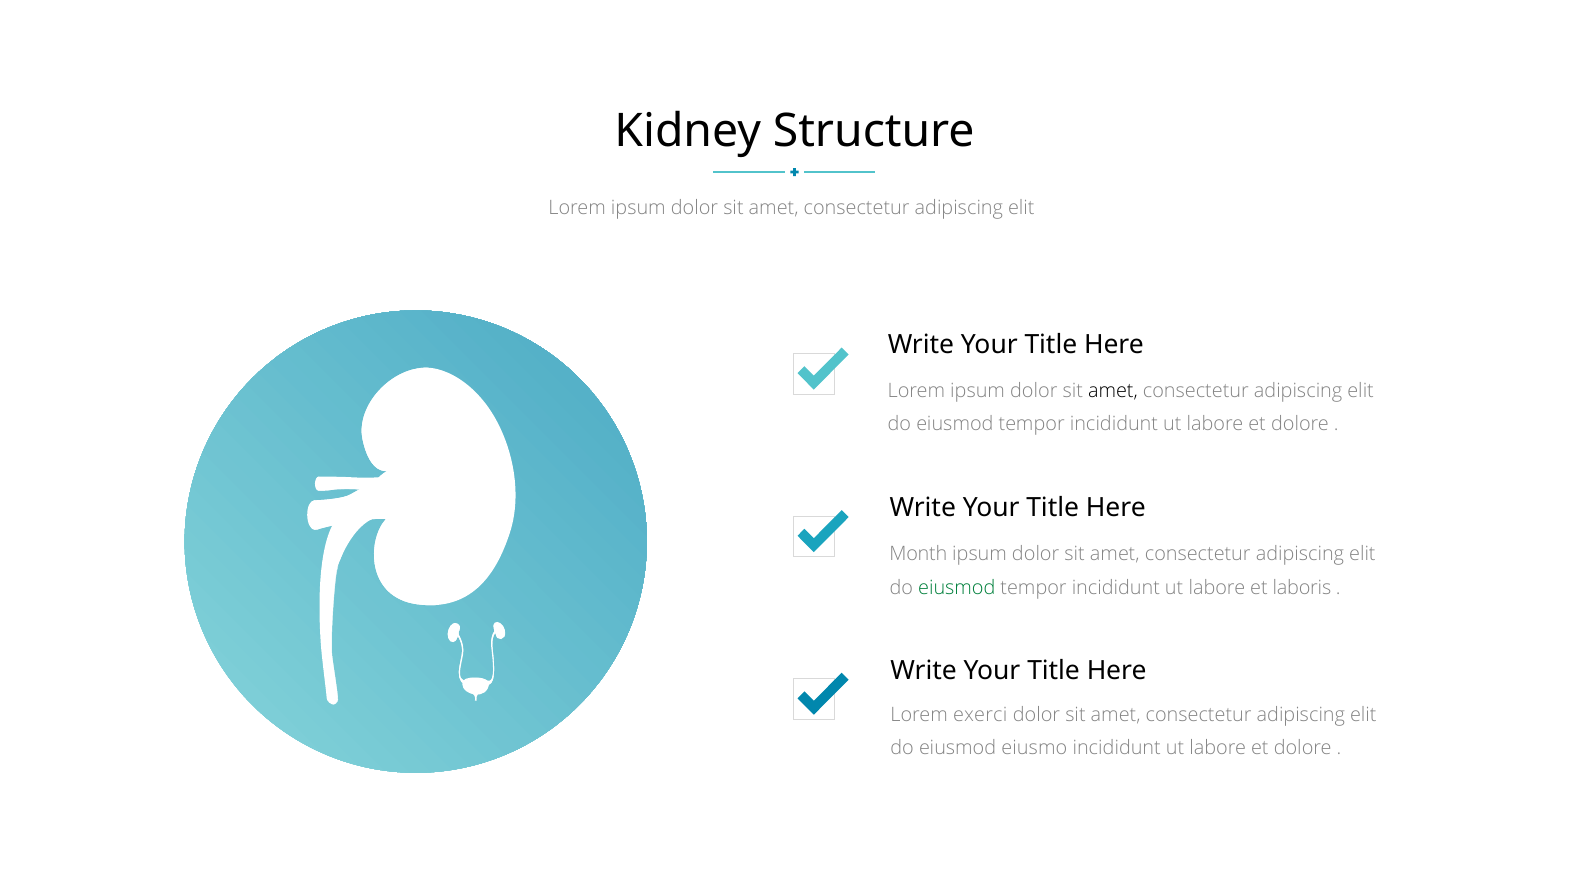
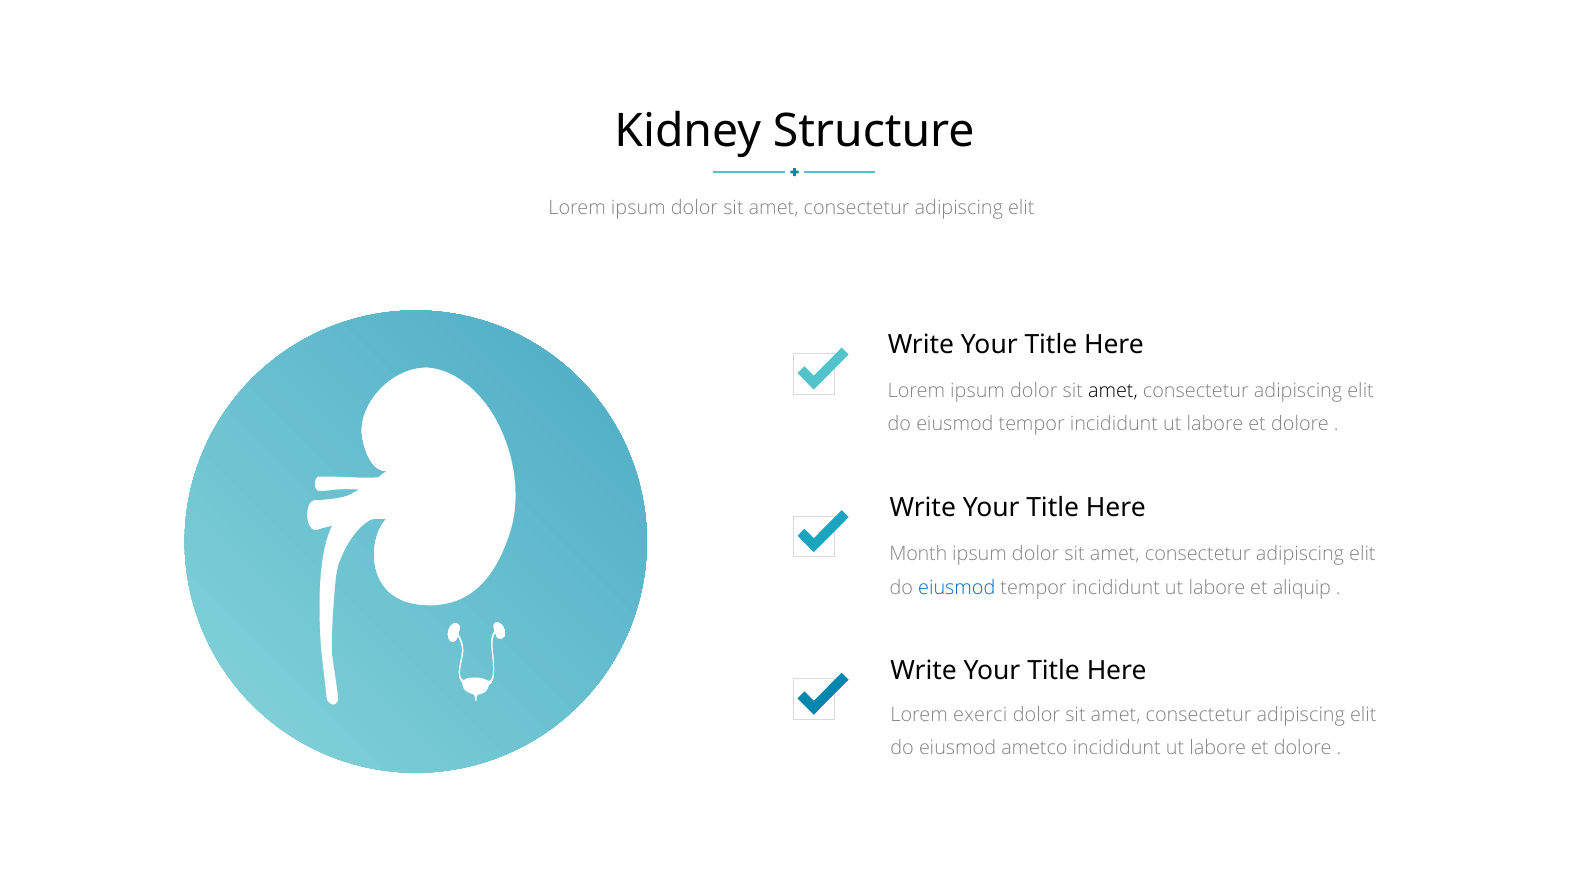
eiusmod at (957, 587) colour: green -> blue
laboris: laboris -> aliquip
eiusmo: eiusmo -> ametco
